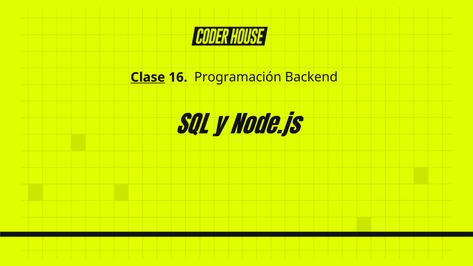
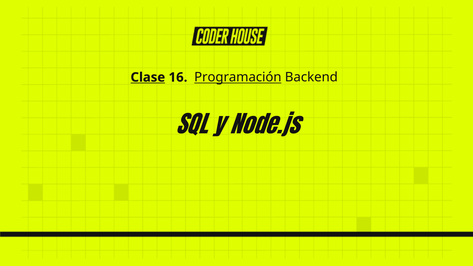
Programación underline: none -> present
